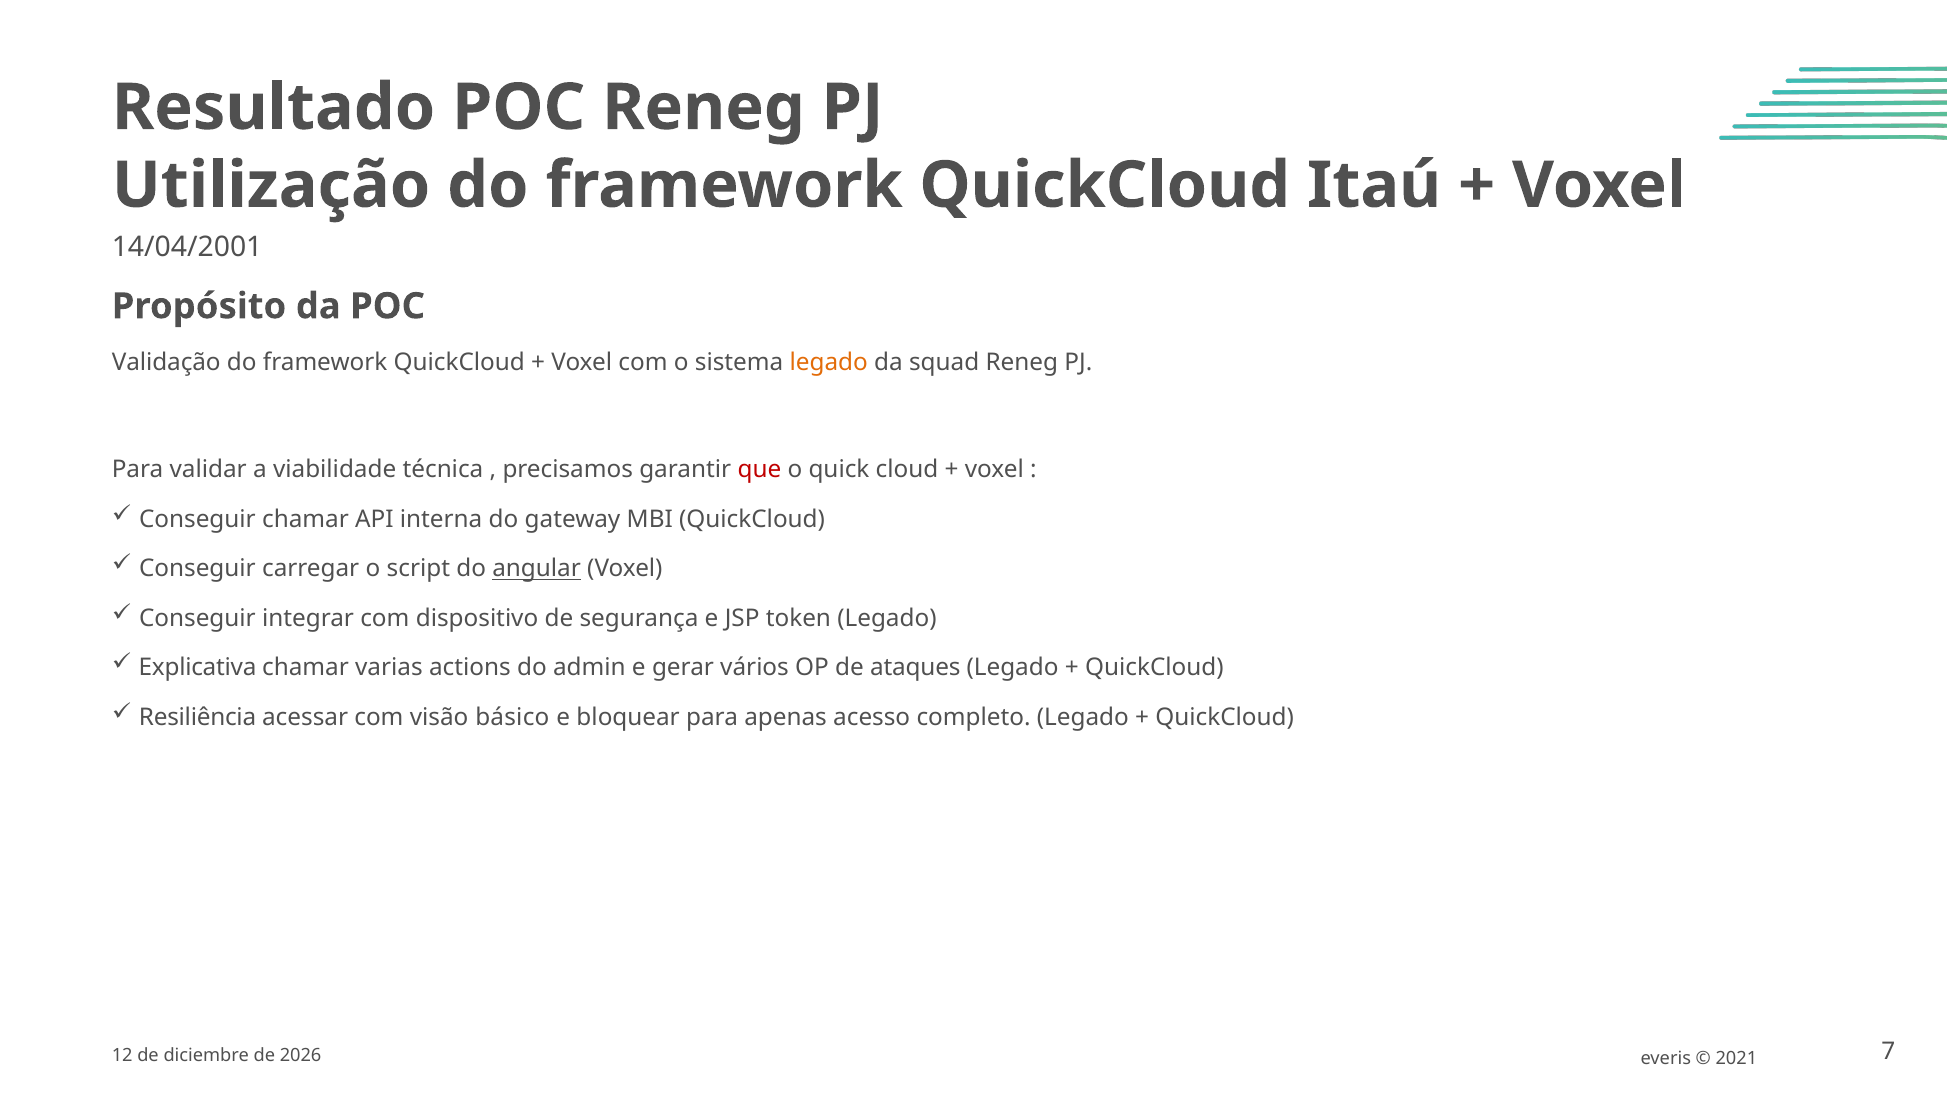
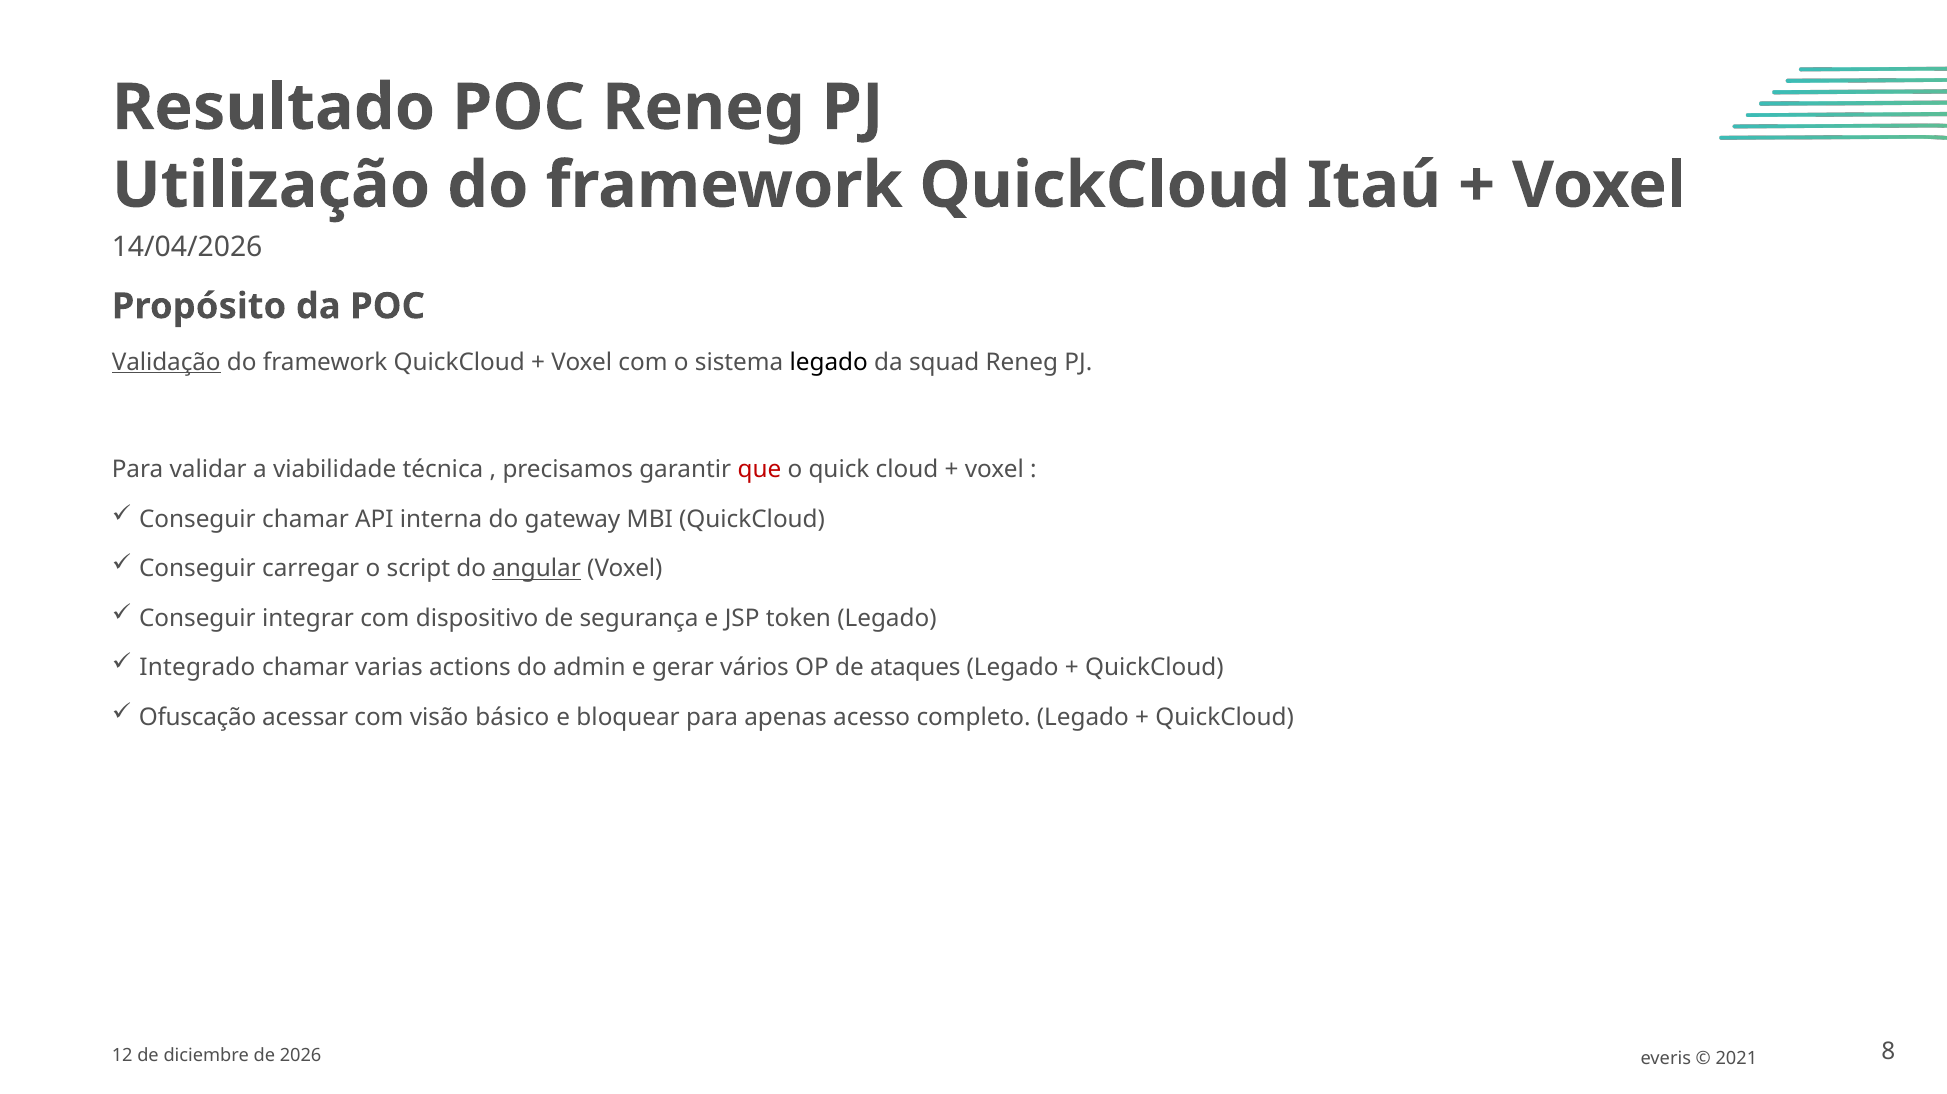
14/04/2001: 14/04/2001 -> 14/04/2026
Validação underline: none -> present
legado at (829, 362) colour: orange -> black
Explicativa: Explicativa -> Integrado
Resiliência: Resiliência -> Ofuscação
7: 7 -> 8
